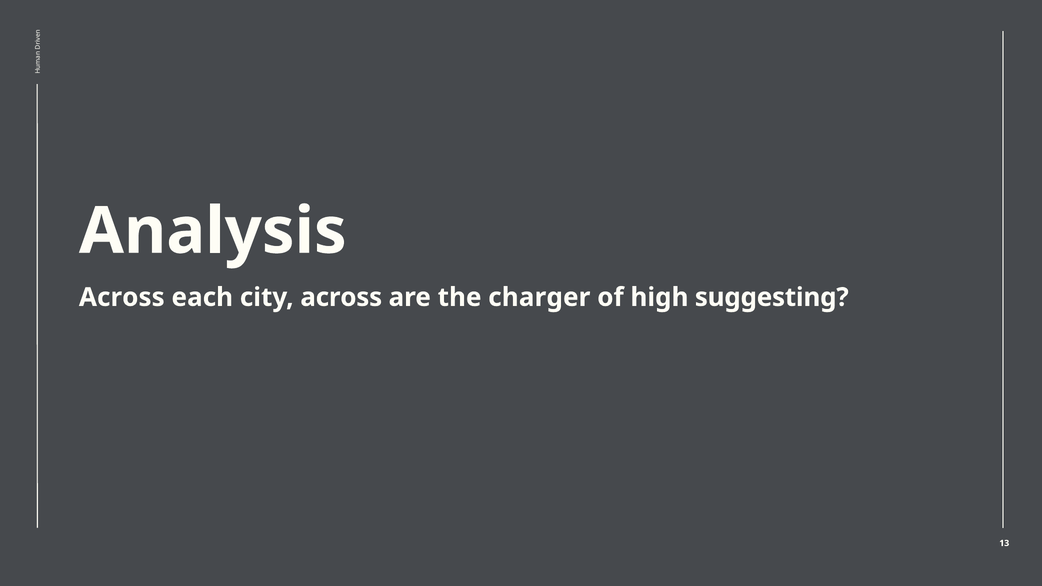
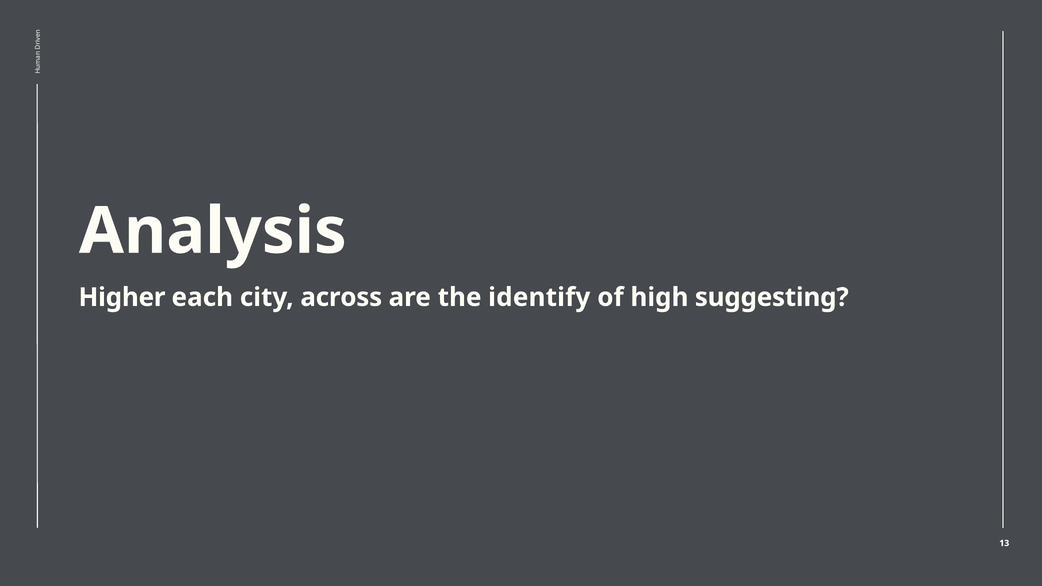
Across at (122, 297): Across -> Higher
charger: charger -> identify
